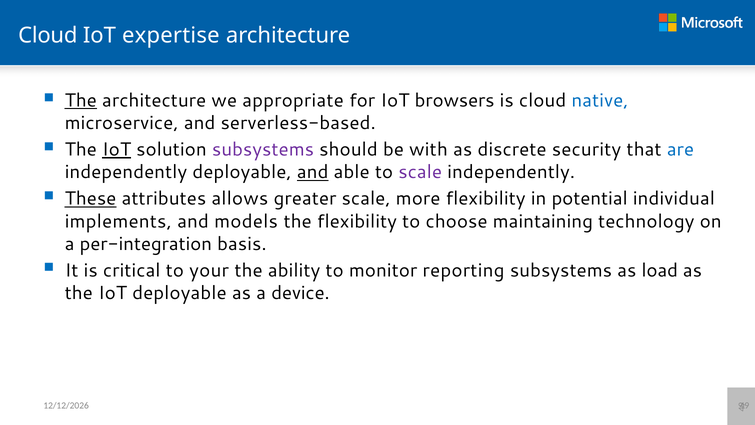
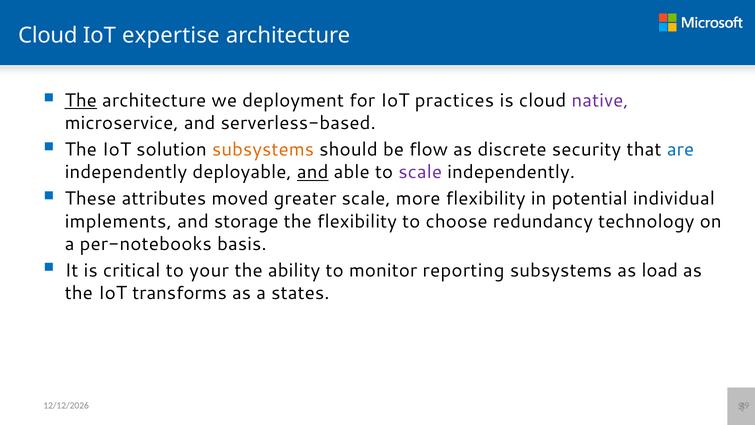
appropriate: appropriate -> deployment
browsers: browsers -> practices
native colour: blue -> purple
IoT at (117, 149) underline: present -> none
subsystems at (263, 149) colour: purple -> orange
with: with -> flow
These underline: present -> none
allows: allows -> moved
models: models -> storage
maintaining: maintaining -> redundancy
per-integration: per-integration -> per-notebooks
IoT deployable: deployable -> transforms
device: device -> states
